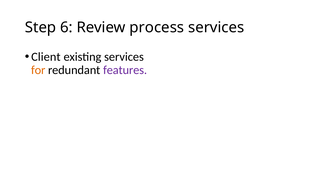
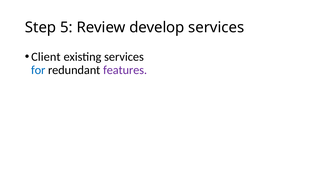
6: 6 -> 5
process: process -> develop
for colour: orange -> blue
